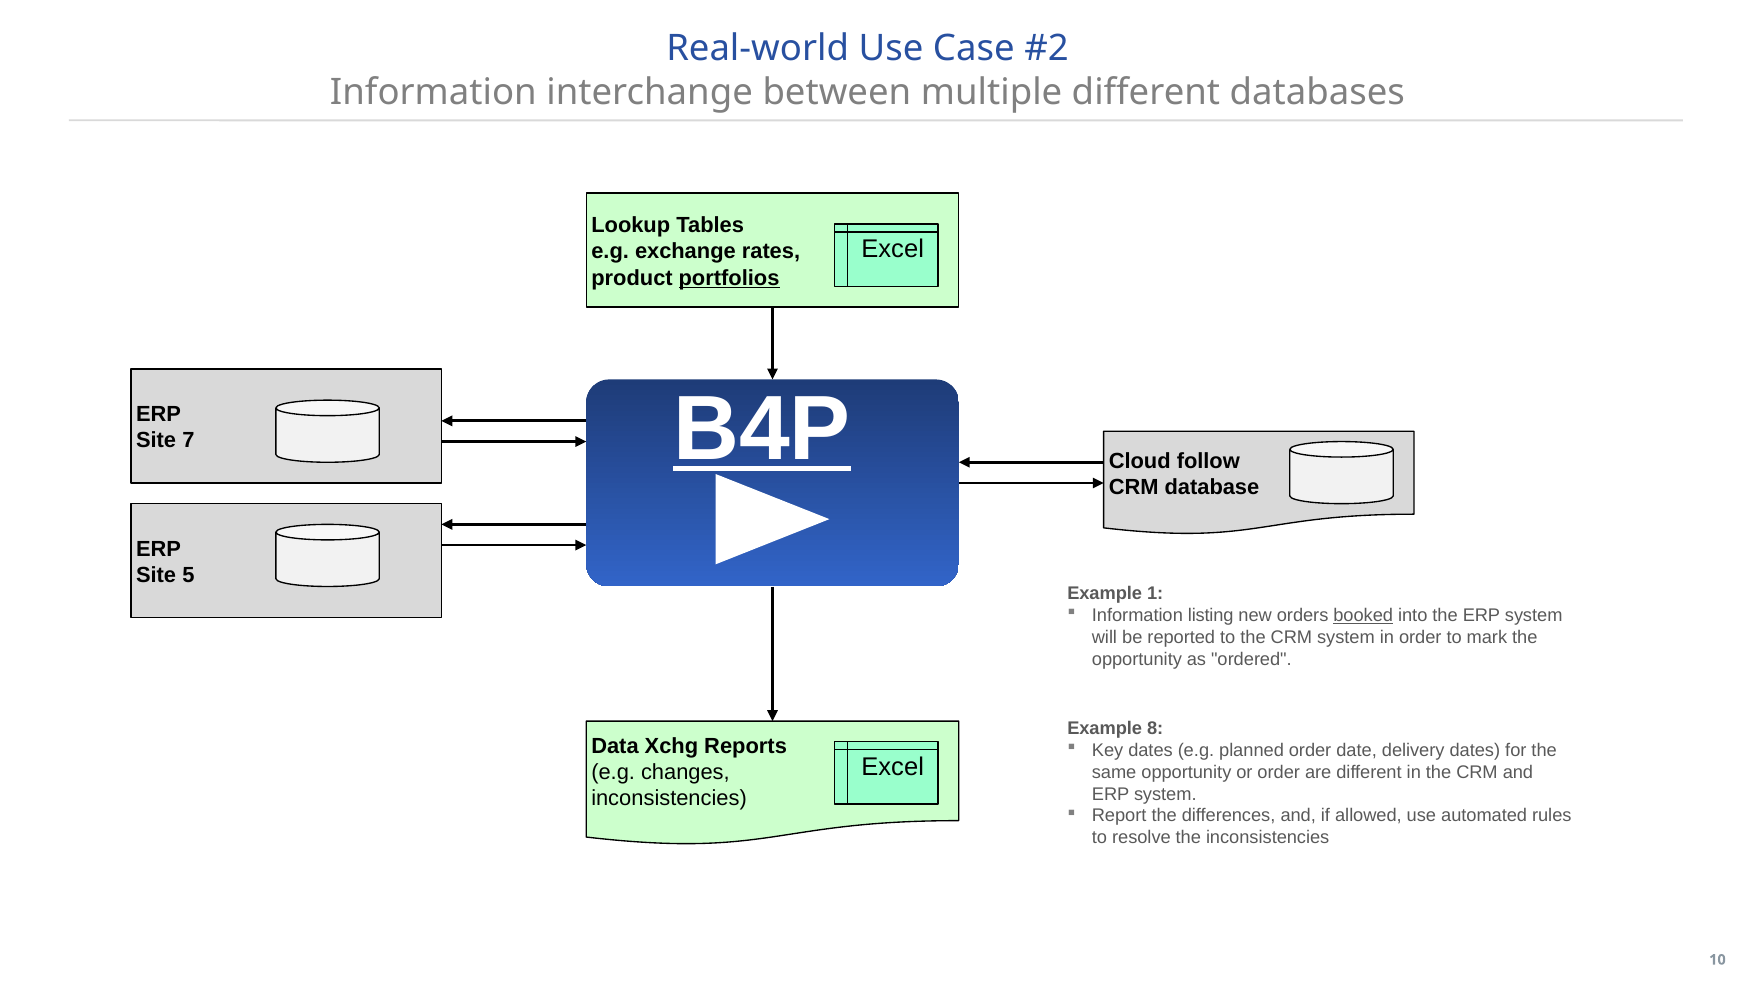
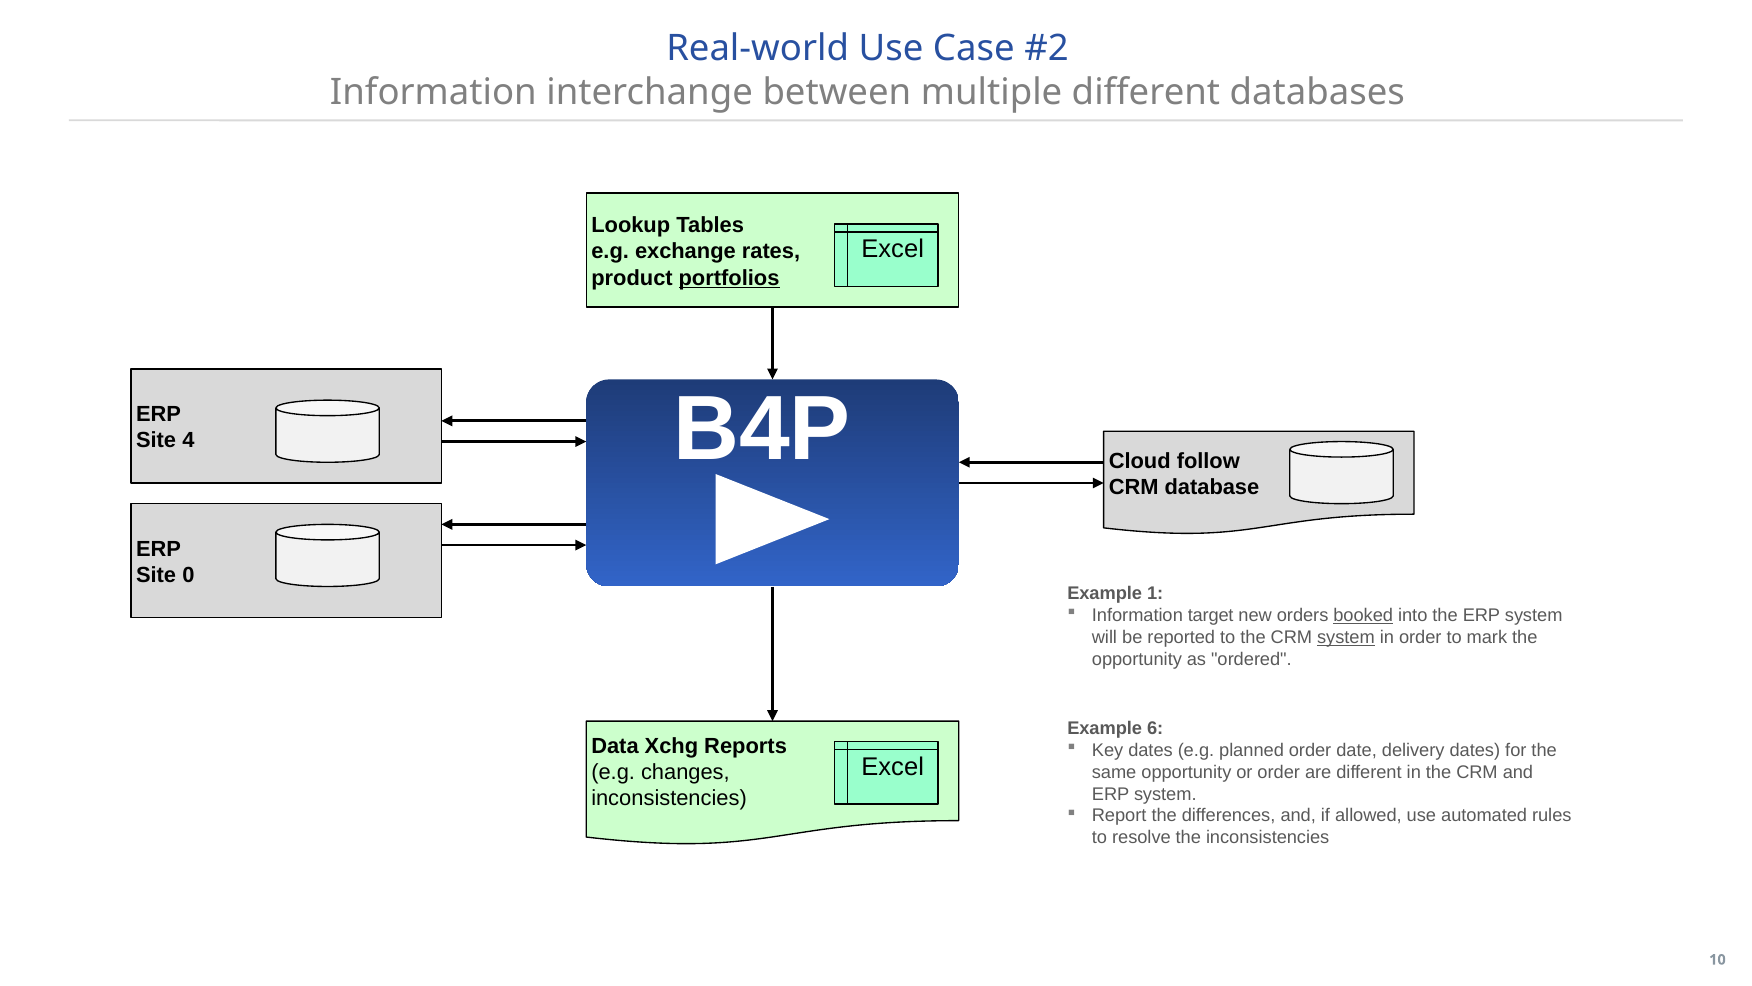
B4P underline: present -> none
7: 7 -> 4
5: 5 -> 0
listing: listing -> target
system at (1346, 637) underline: none -> present
8: 8 -> 6
